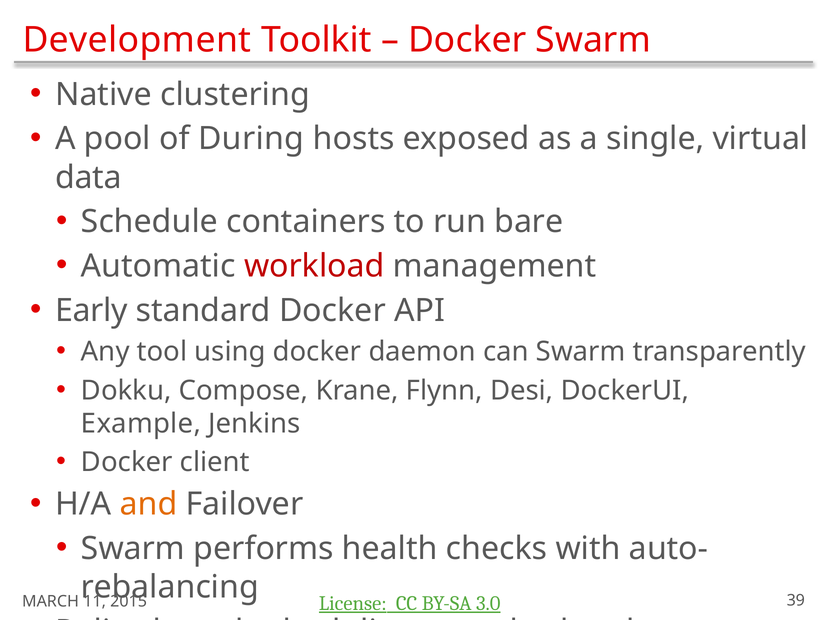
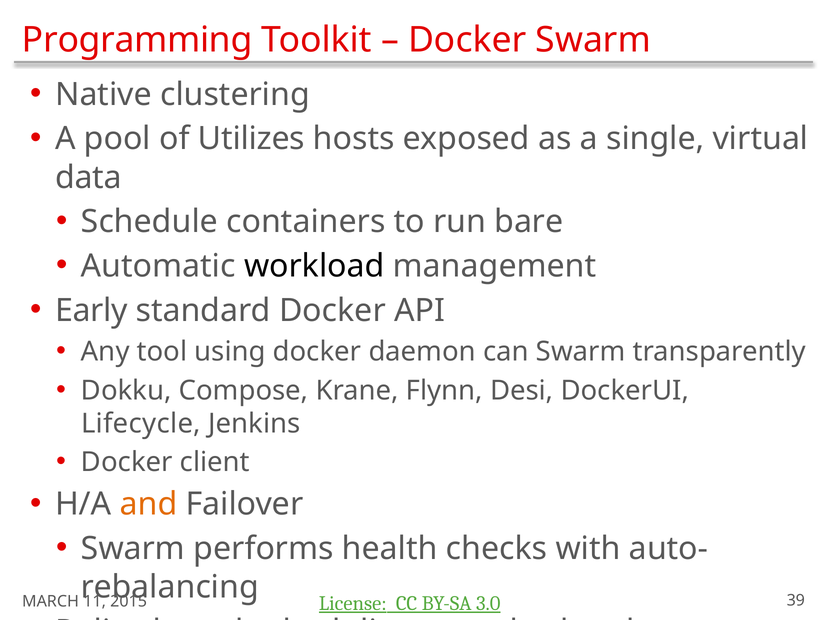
Development: Development -> Programming
During: During -> Utilizes
workload colour: red -> black
Example: Example -> Lifecycle
